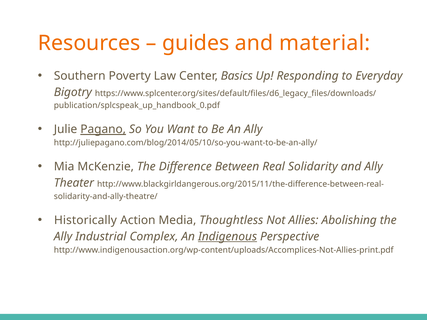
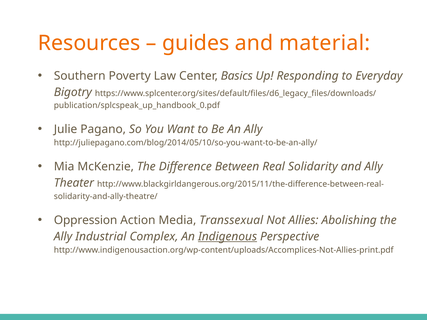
Pagano underline: present -> none
Historically: Historically -> Oppression
Thoughtless: Thoughtless -> Transsexual
